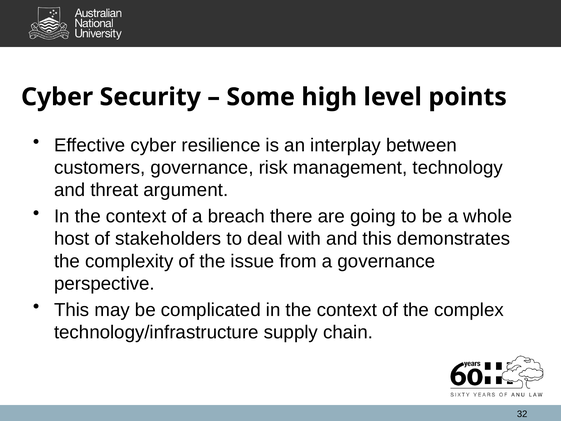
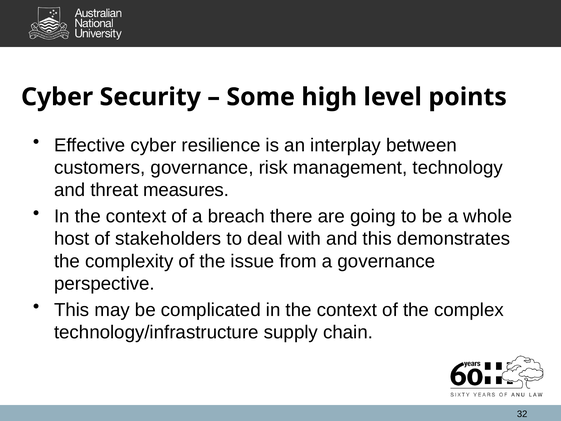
argument: argument -> measures
